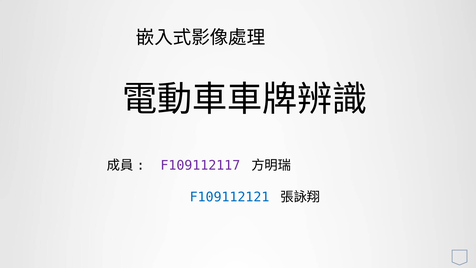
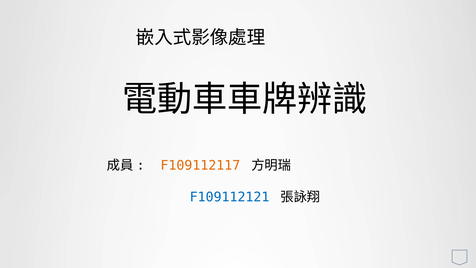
F109112117 colour: purple -> orange
